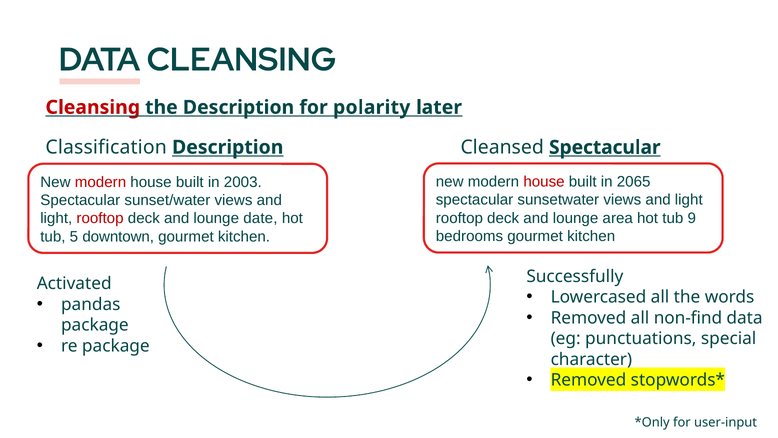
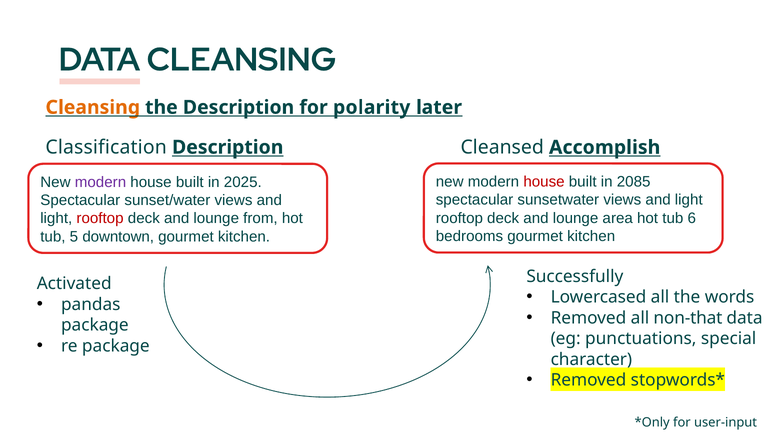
Cleansing at (93, 107) colour: red -> orange
Cleansed Spectacular: Spectacular -> Accomplish
2065: 2065 -> 2085
modern at (101, 182) colour: red -> purple
2003: 2003 -> 2025
9: 9 -> 6
date: date -> from
non-find: non-find -> non-that
